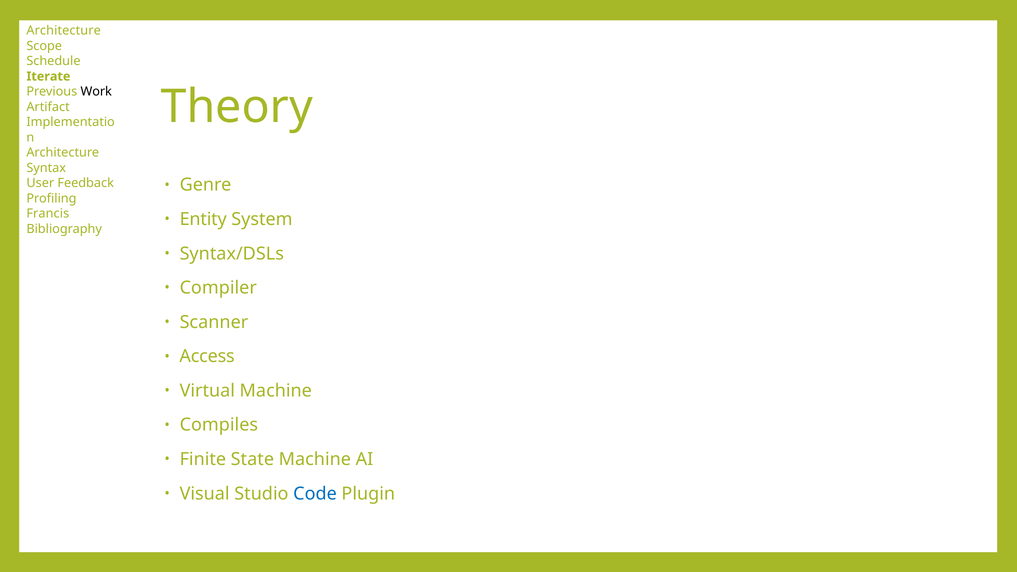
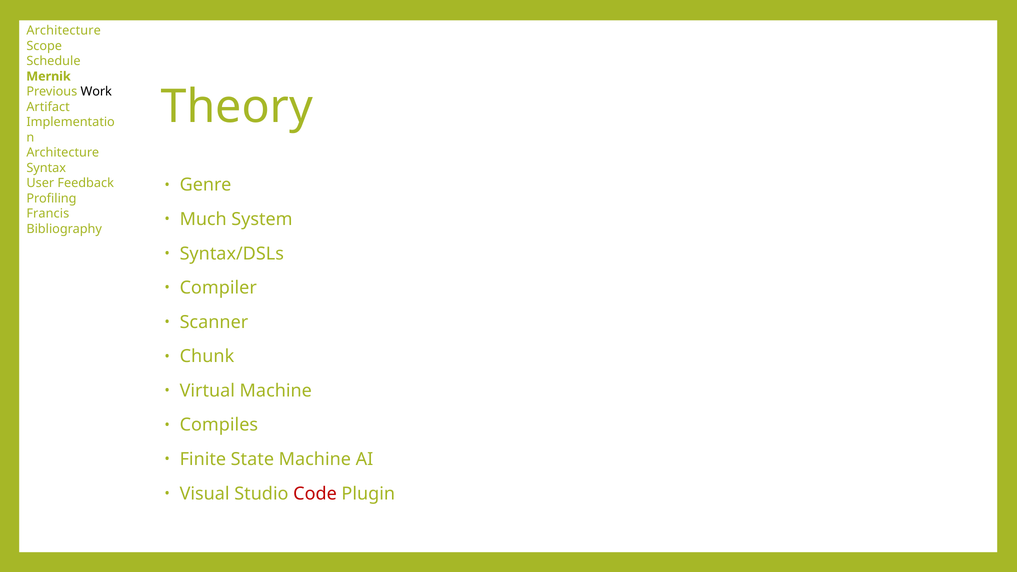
Iterate: Iterate -> Mernik
Entity: Entity -> Much
Access: Access -> Chunk
Code colour: blue -> red
